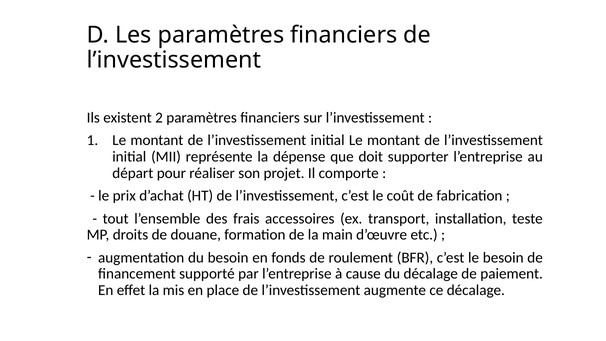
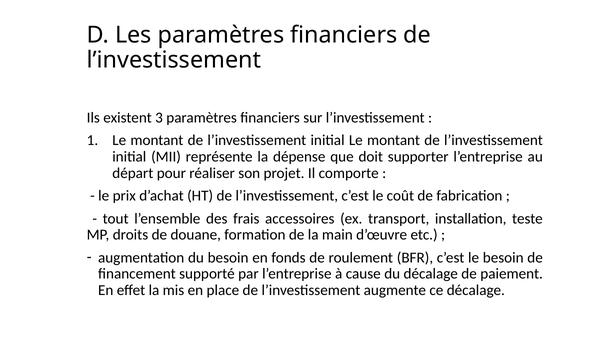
2: 2 -> 3
